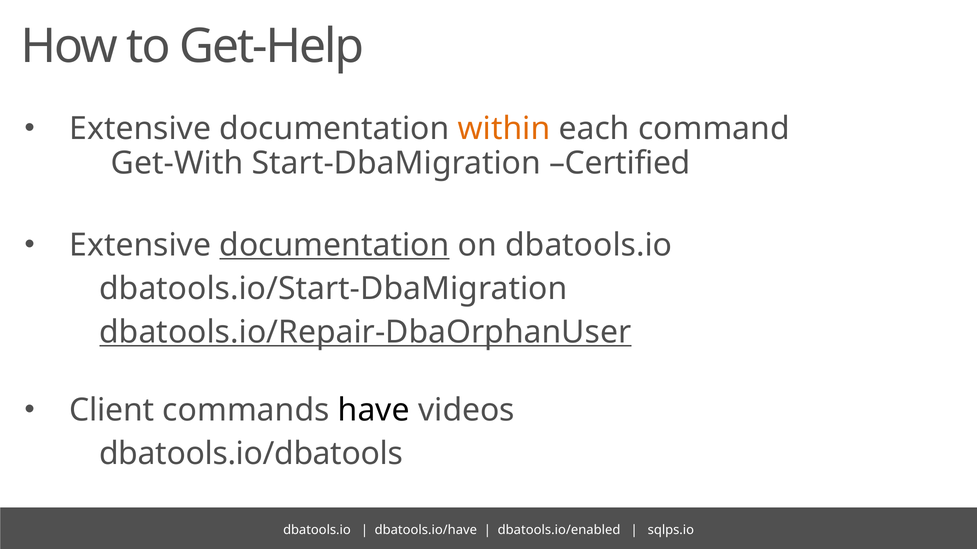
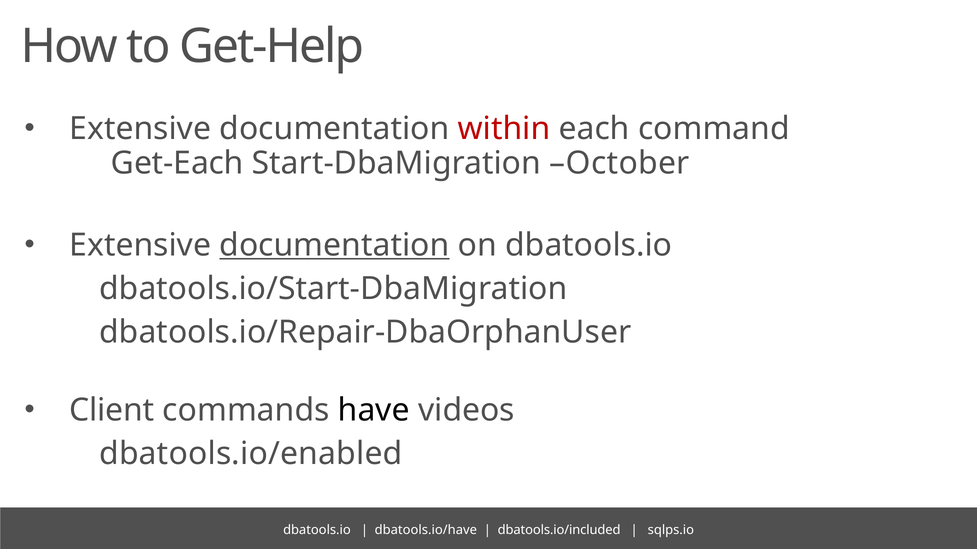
within colour: orange -> red
Get-With: Get-With -> Get-Each
Certified: Certified -> October
dbatools.io/Repair-DbaOrphanUser underline: present -> none
dbatools.io/dbatools: dbatools.io/dbatools -> dbatools.io/enabled
dbatools.io/enabled: dbatools.io/enabled -> dbatools.io/included
